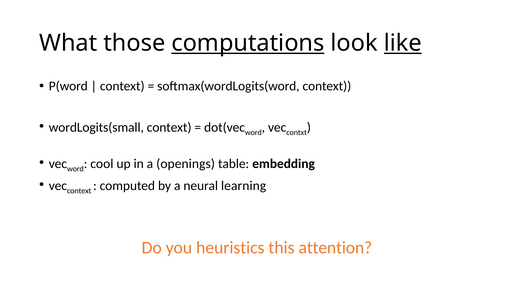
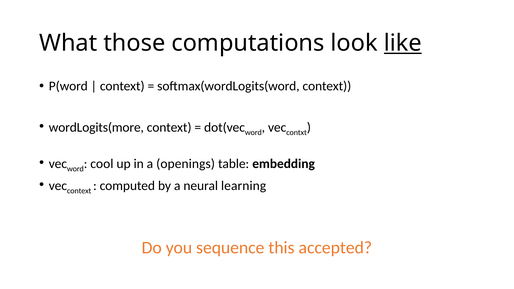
computations underline: present -> none
wordLogits(small: wordLogits(small -> wordLogits(more
heuristics: heuristics -> sequence
attention: attention -> accepted
